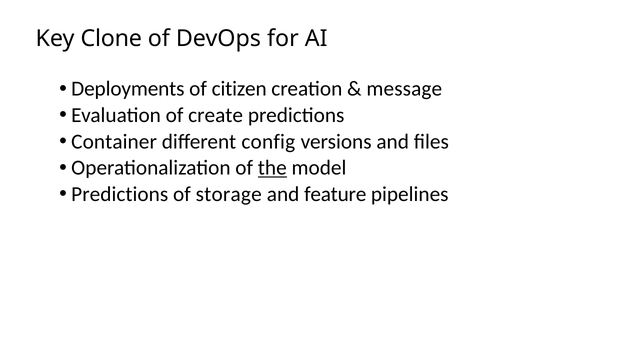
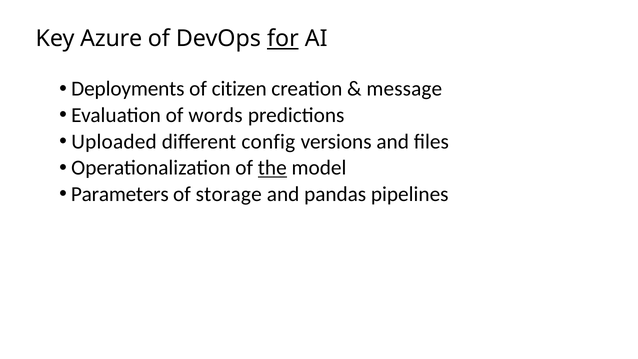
Clone: Clone -> Azure
for underline: none -> present
create: create -> words
Container: Container -> Uploaded
Predictions at (120, 194): Predictions -> Parameters
feature: feature -> pandas
